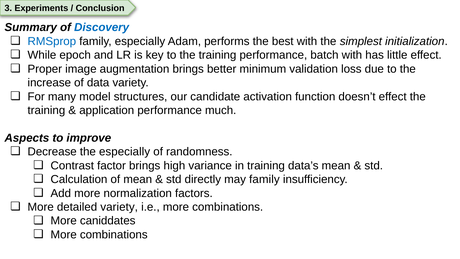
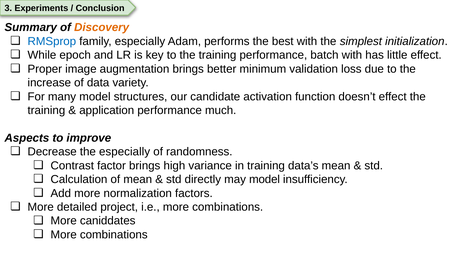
Discovery colour: blue -> orange
may family: family -> model
detailed variety: variety -> project
